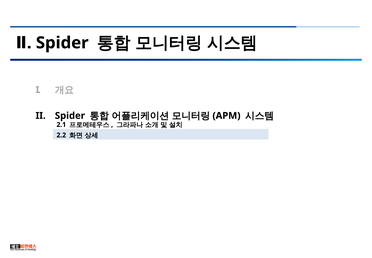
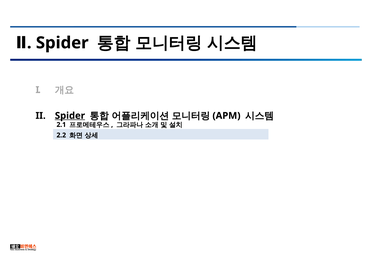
Spider at (70, 115) underline: none -> present
